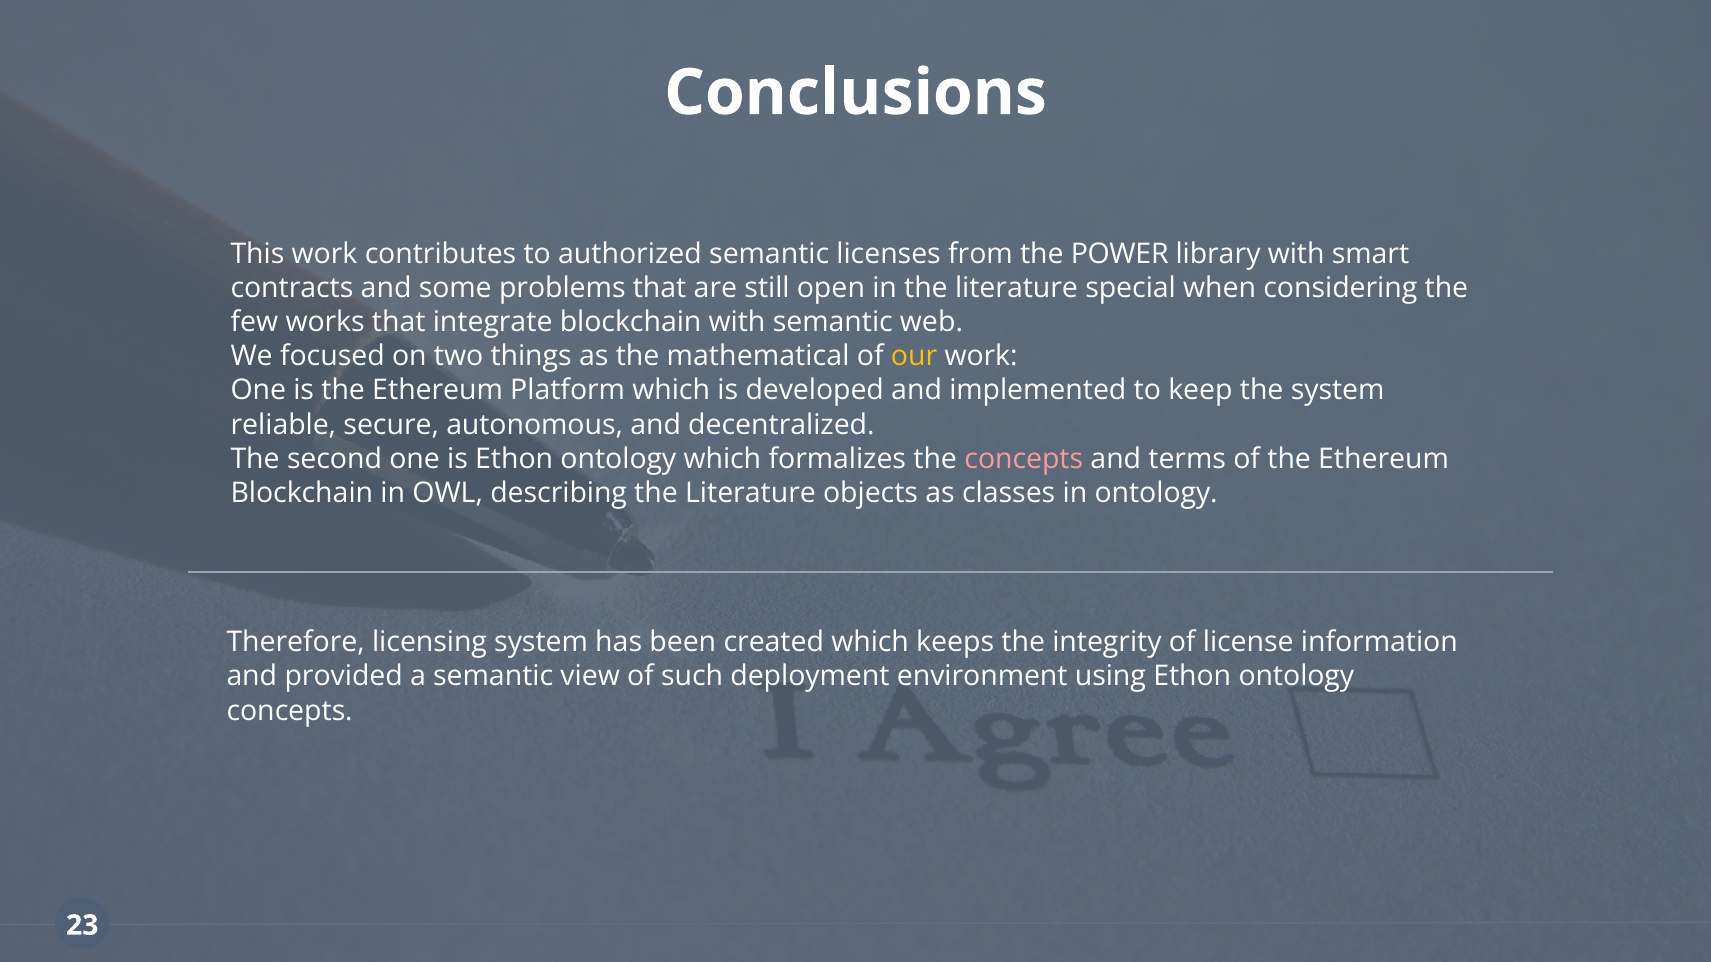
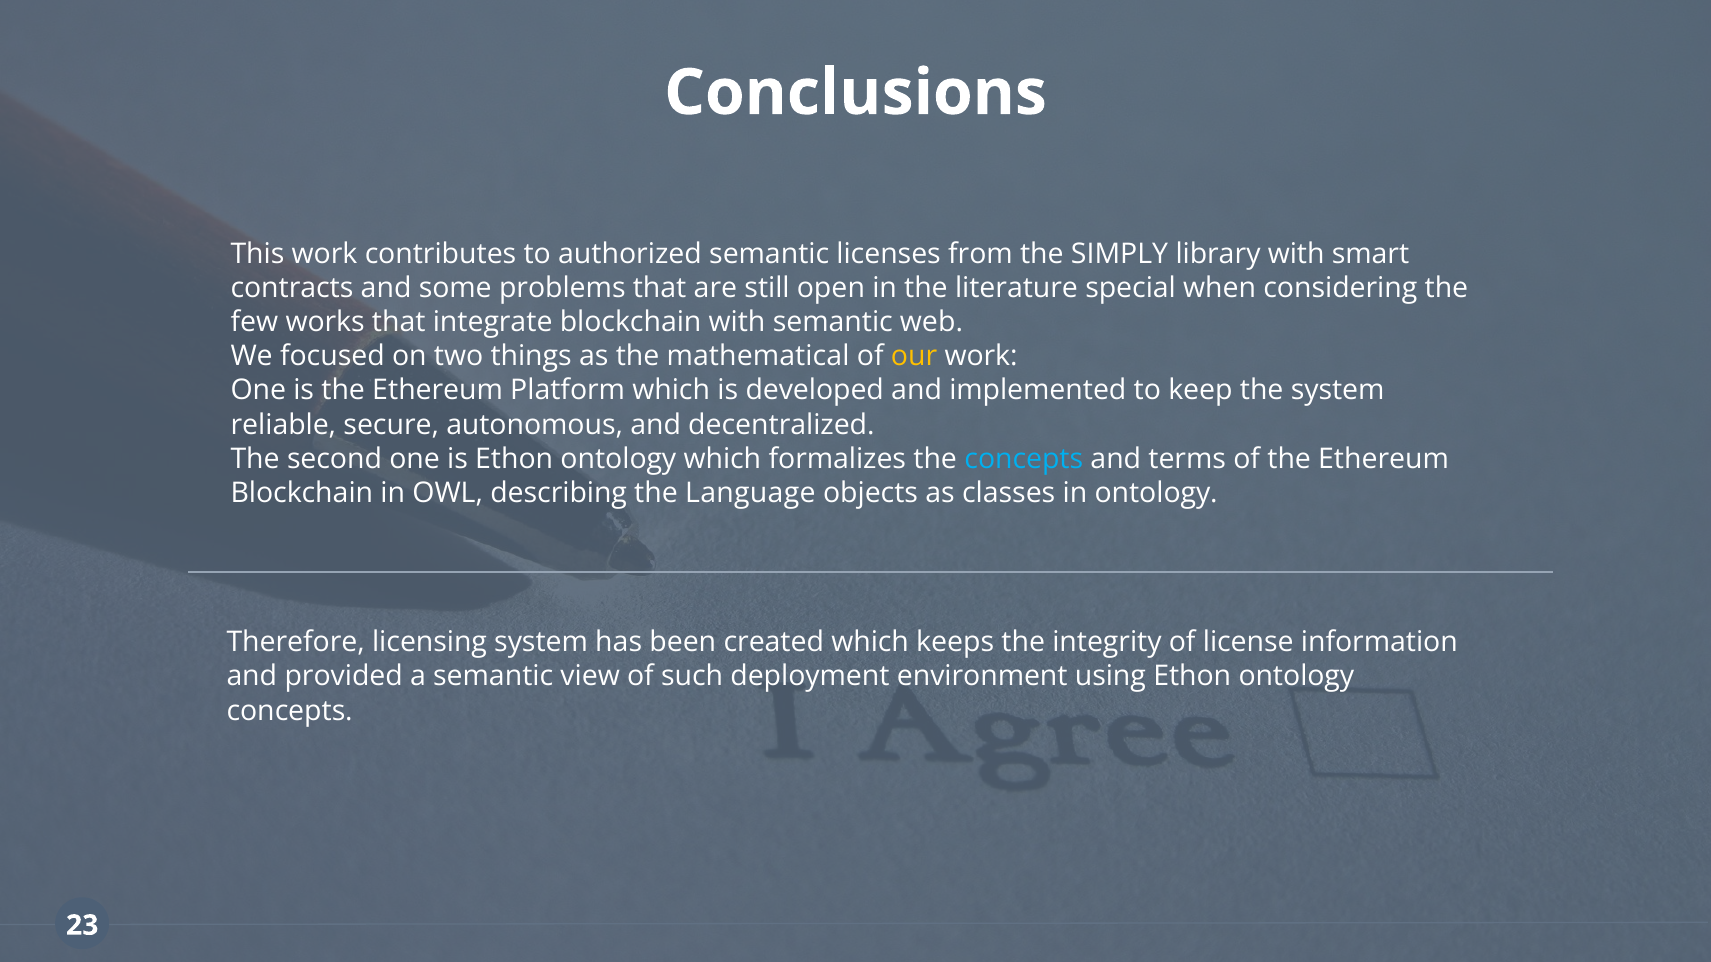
POWER: POWER -> SIMPLY
concepts at (1024, 459) colour: pink -> light blue
describing the Literature: Literature -> Language
